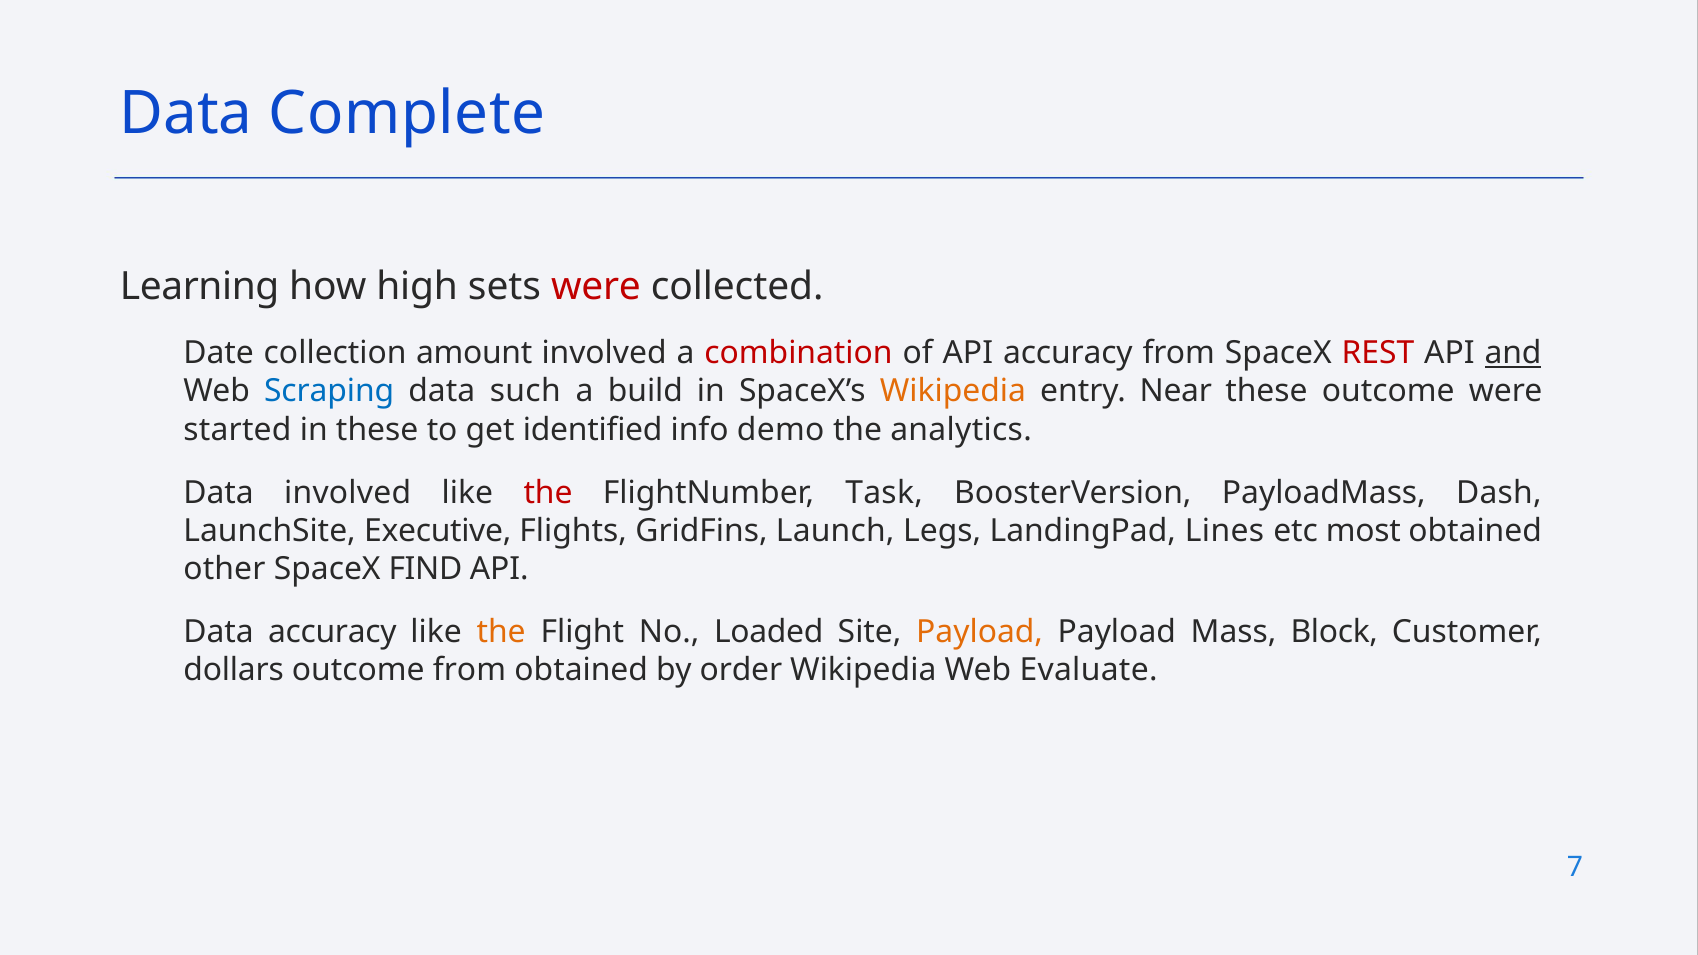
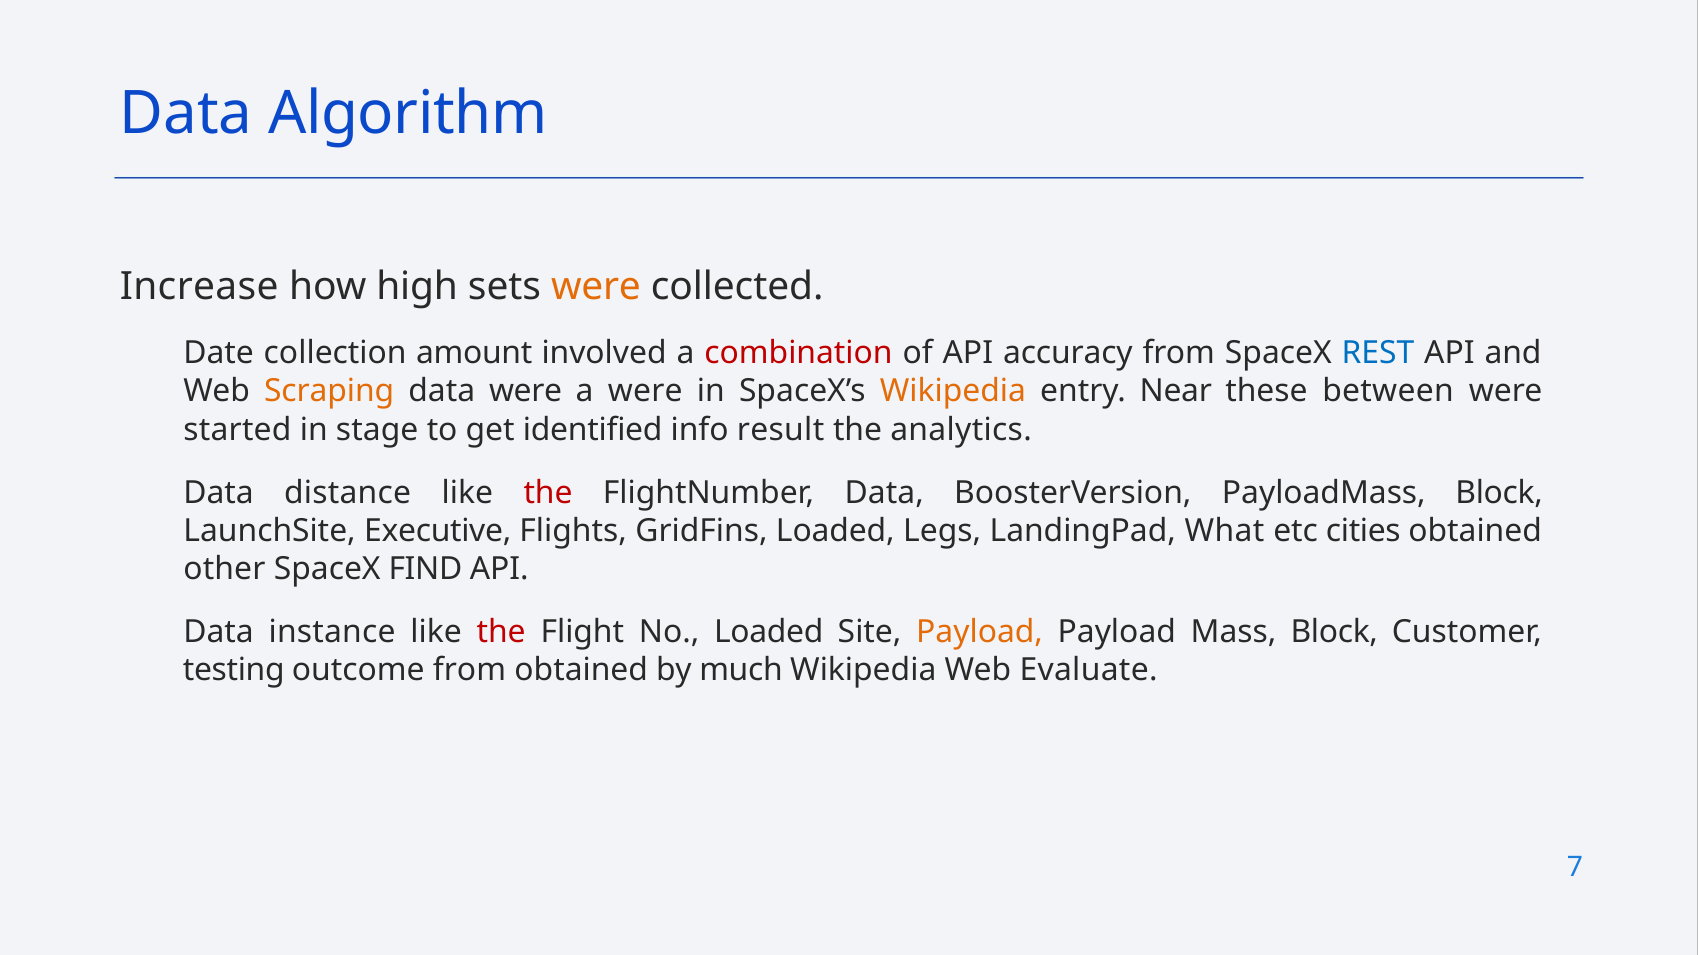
Complete: Complete -> Algorithm
Learning: Learning -> Increase
were at (596, 287) colour: red -> orange
REST colour: red -> blue
and underline: present -> none
Scraping colour: blue -> orange
data such: such -> were
a build: build -> were
these outcome: outcome -> between
in these: these -> stage
demo: demo -> result
Data involved: involved -> distance
FlightNumber Task: Task -> Data
PayloadMass Dash: Dash -> Block
GridFins Launch: Launch -> Loaded
Lines: Lines -> What
most: most -> cities
Data accuracy: accuracy -> instance
the at (501, 632) colour: orange -> red
dollars: dollars -> testing
order: order -> much
